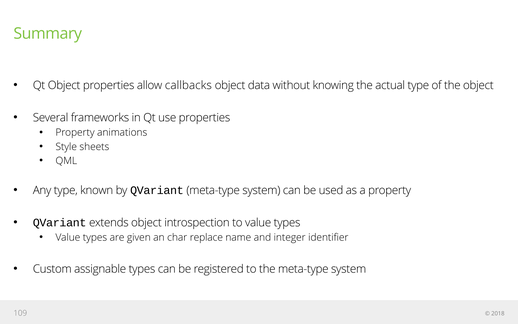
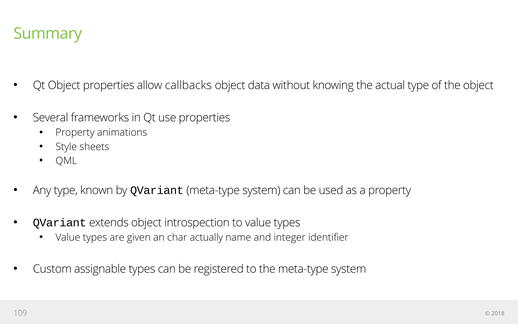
replace: replace -> actually
